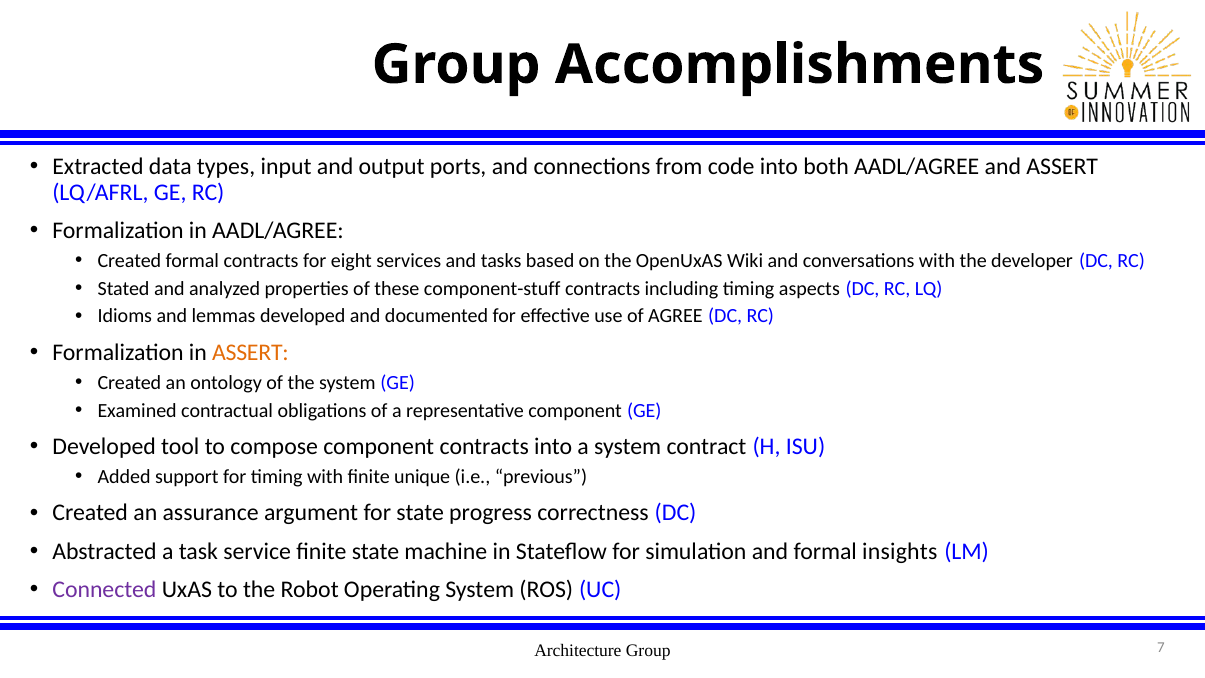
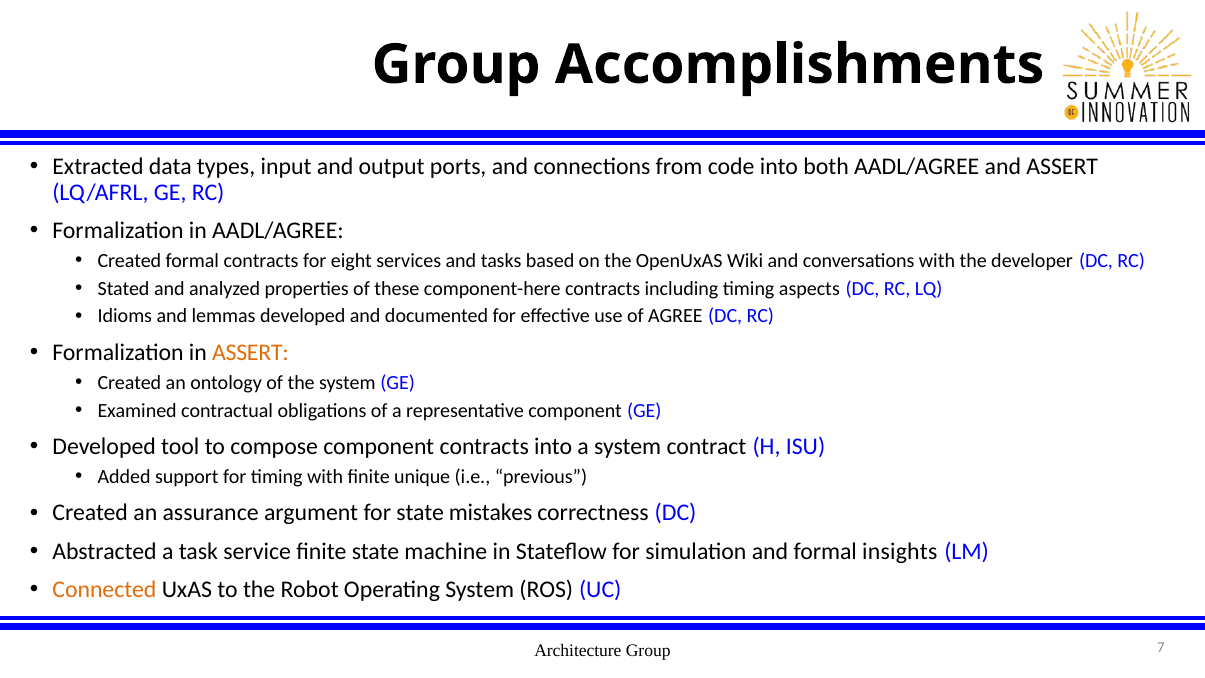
component-stuff: component-stuff -> component-here
progress: progress -> mistakes
Connected colour: purple -> orange
